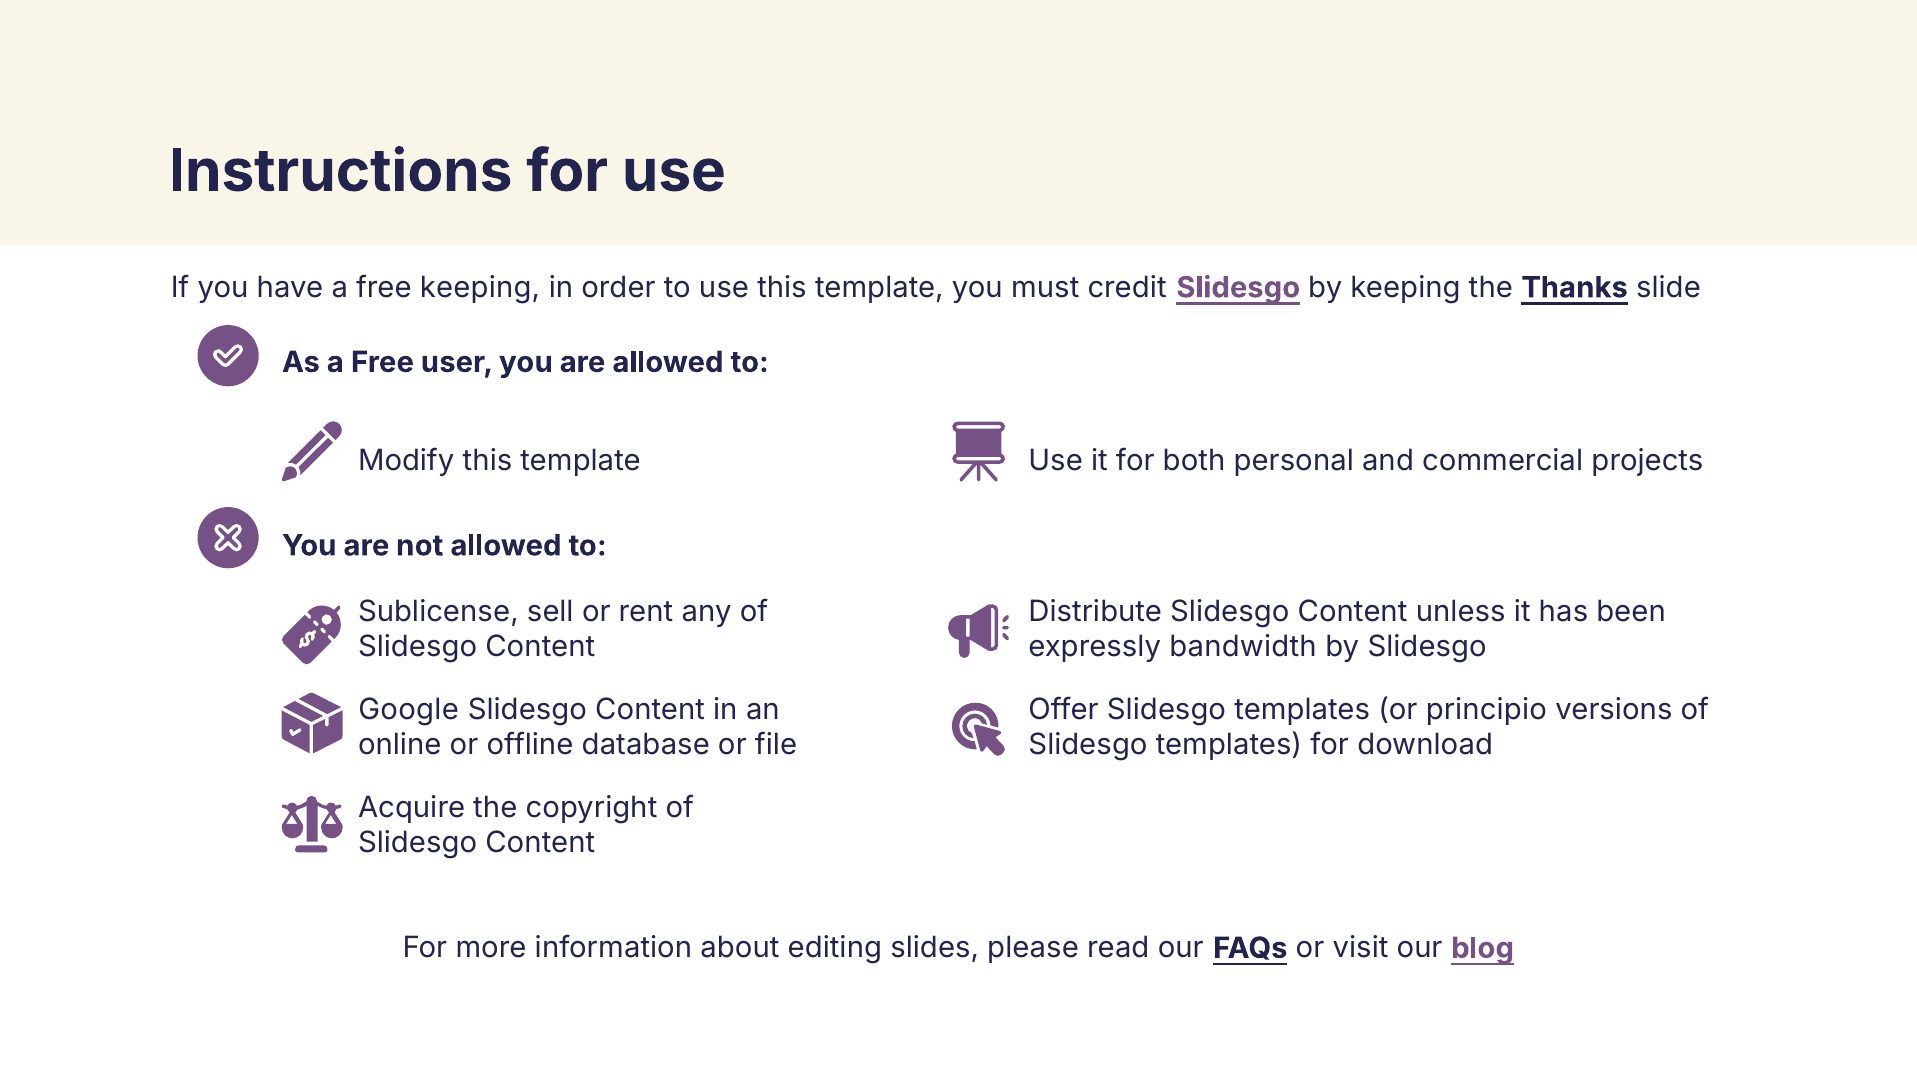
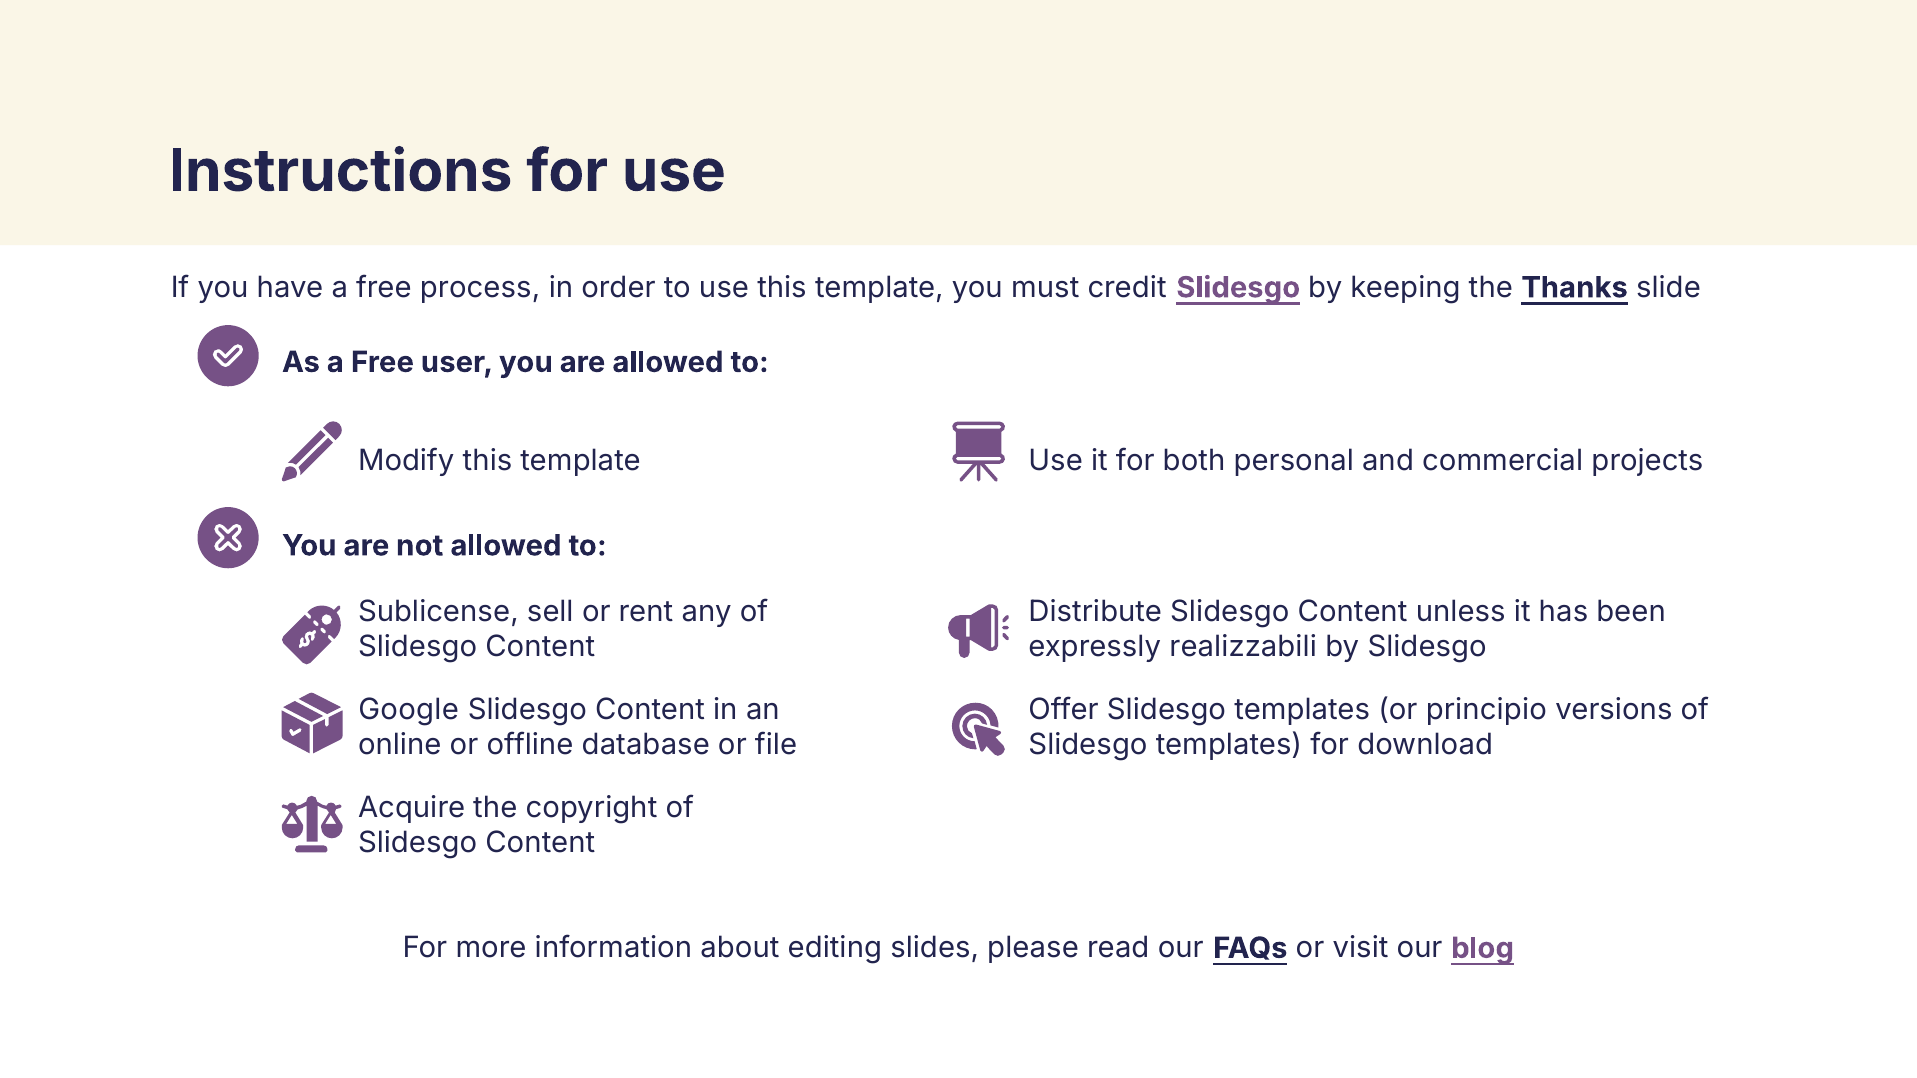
free keeping: keeping -> process
bandwidth: bandwidth -> realizzabili
